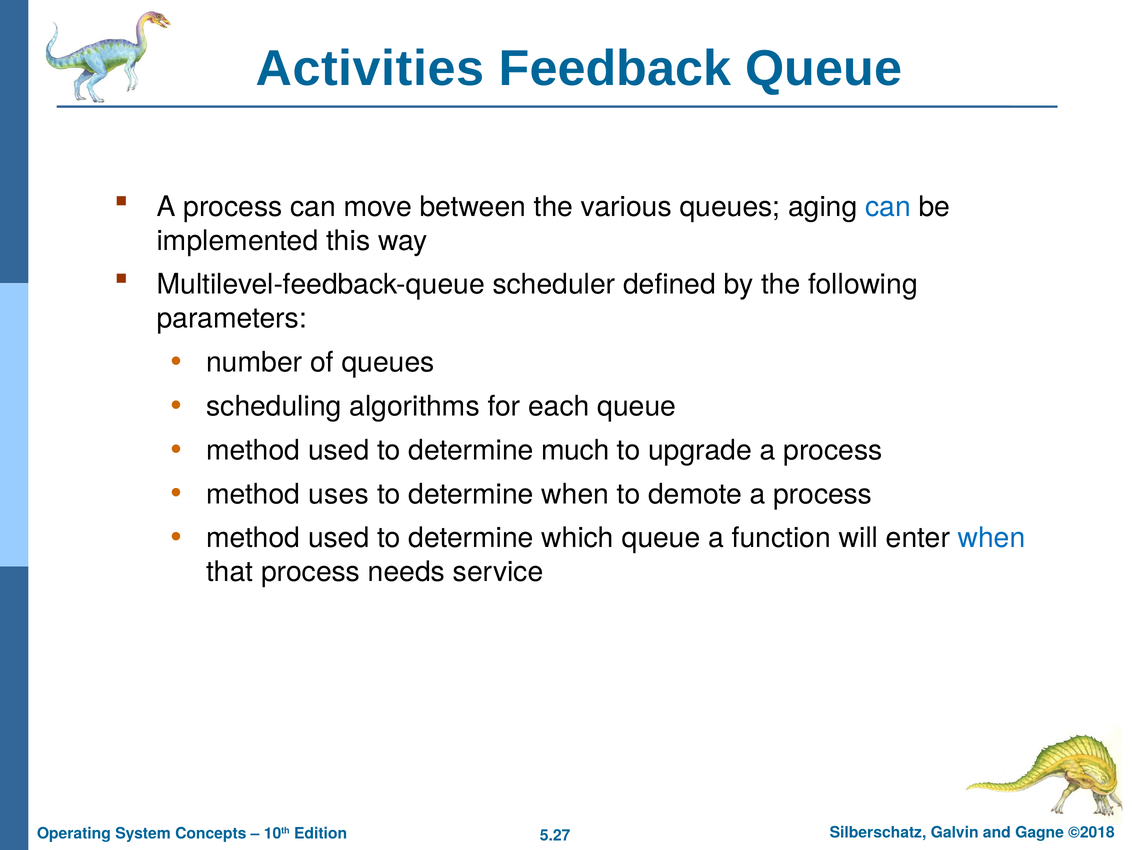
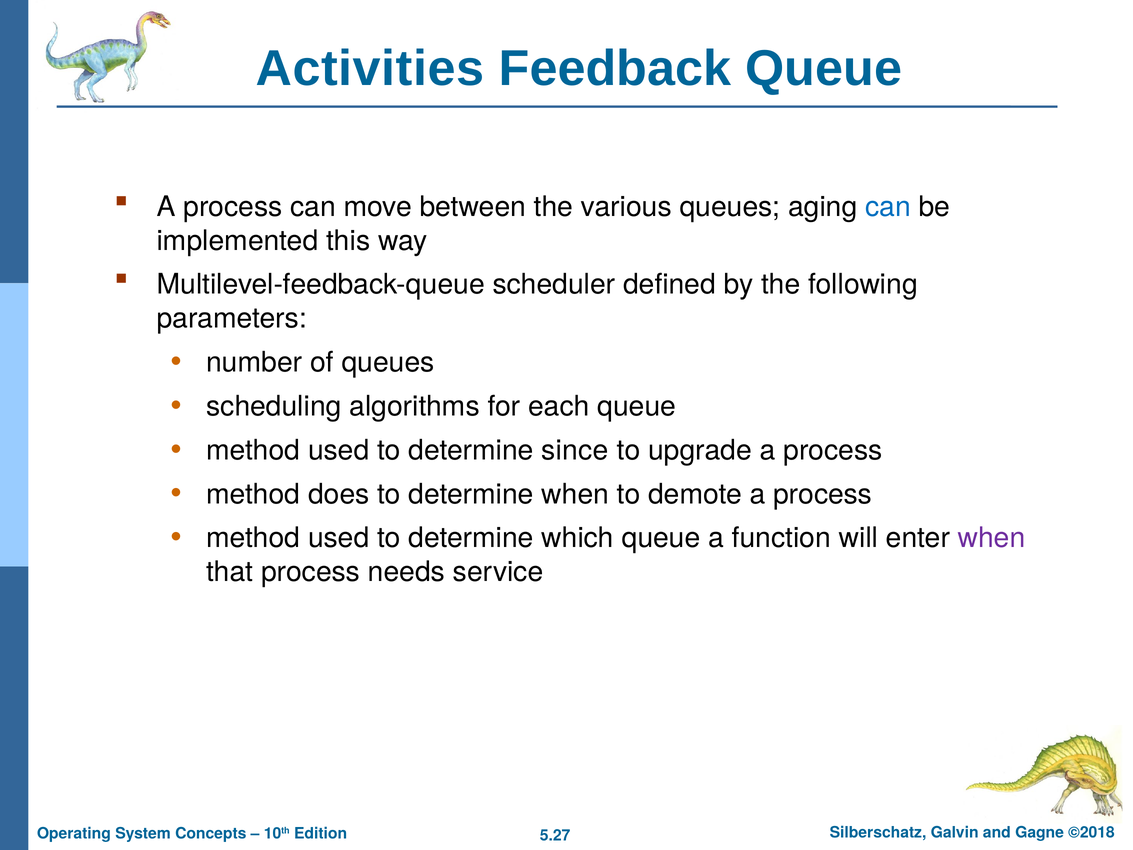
much: much -> since
uses: uses -> does
when at (992, 538) colour: blue -> purple
